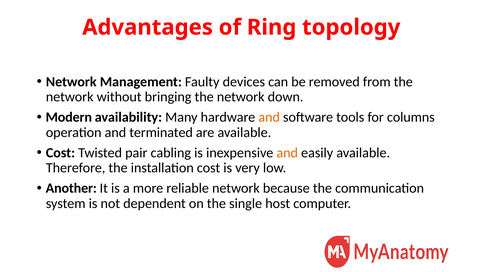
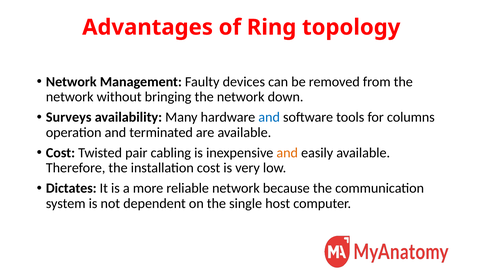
Modern: Modern -> Surveys
and at (269, 117) colour: orange -> blue
Another: Another -> Dictates
